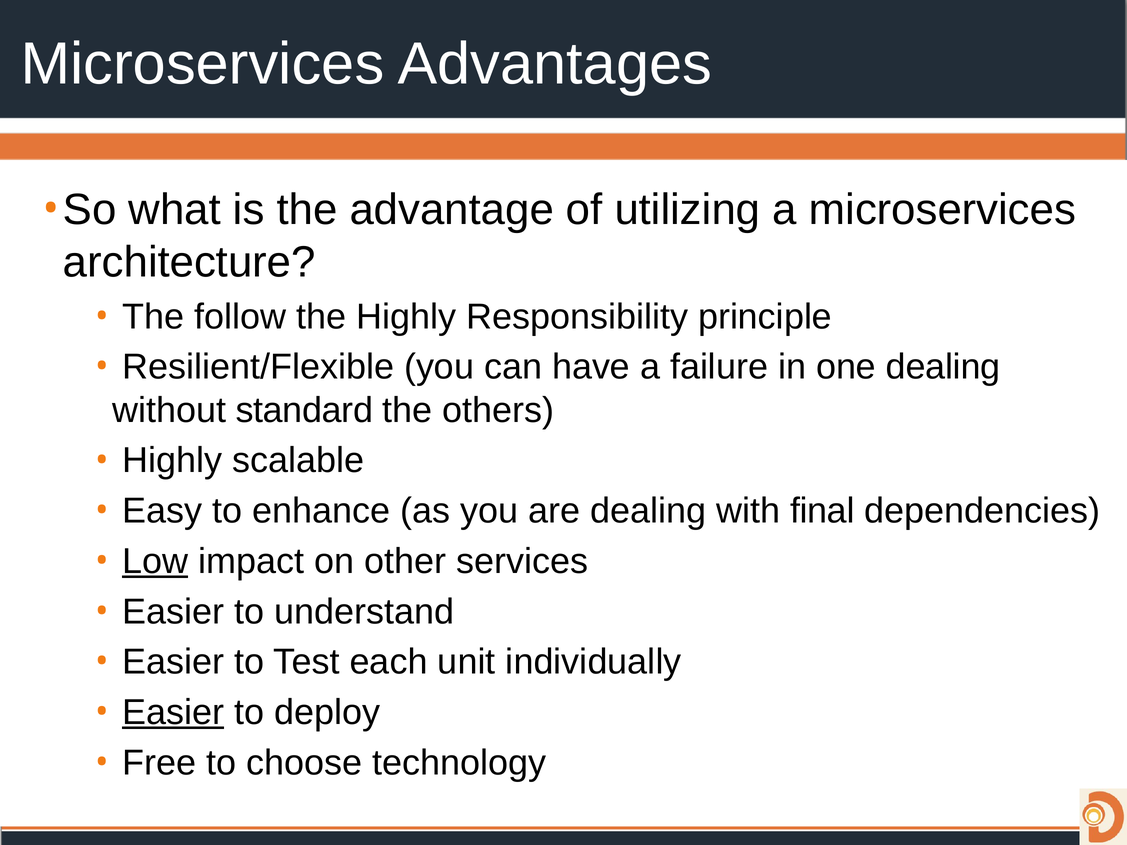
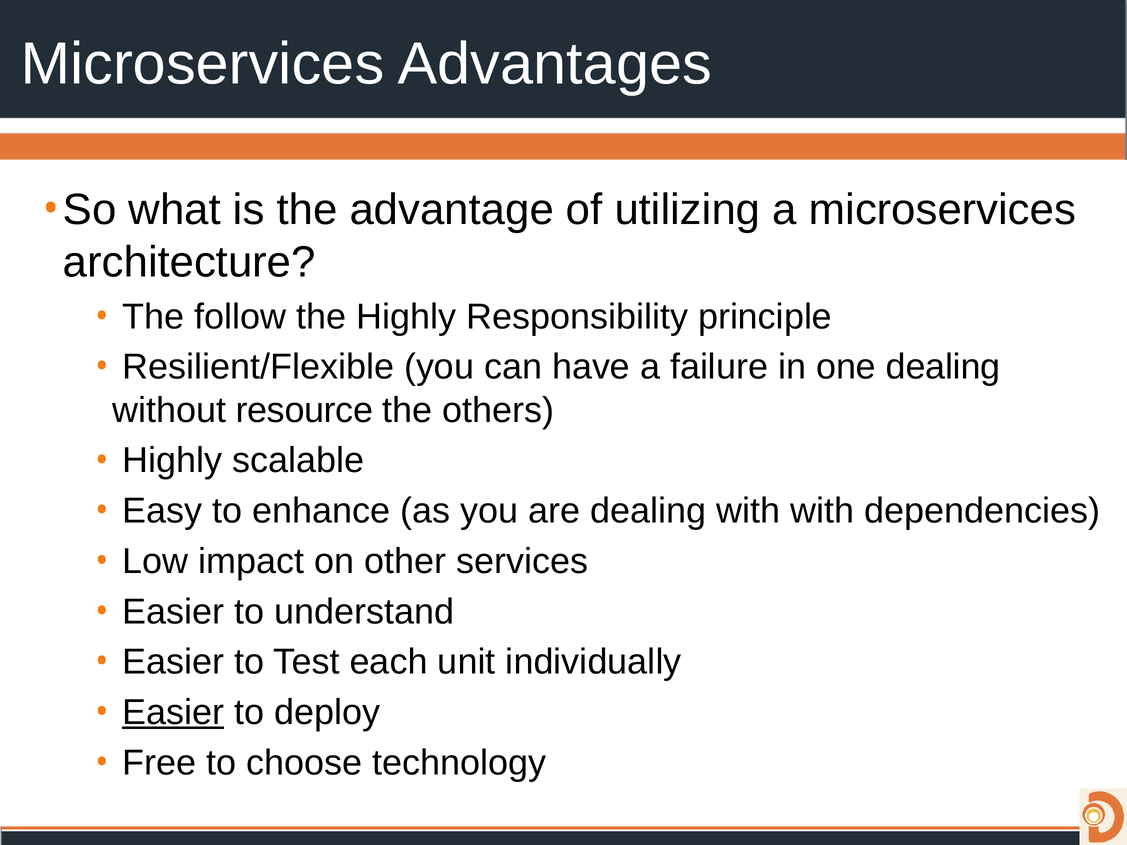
standard: standard -> resource
with final: final -> with
Low underline: present -> none
